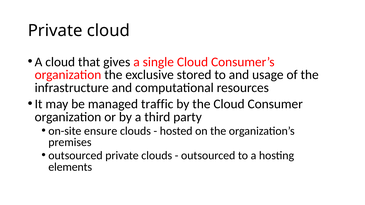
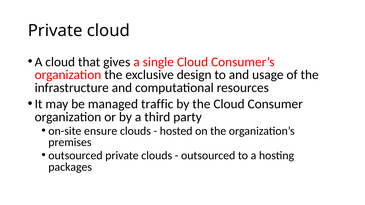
stored: stored -> design
elements: elements -> packages
